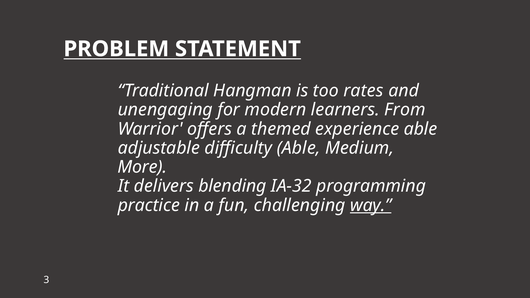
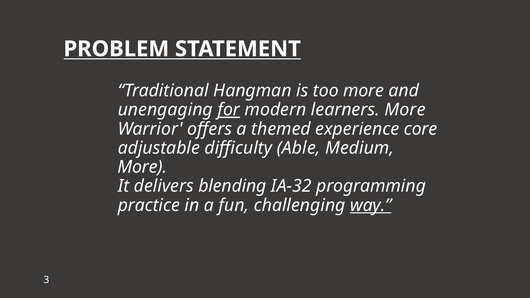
too rates: rates -> more
for underline: none -> present
learners From: From -> More
experience able: able -> core
